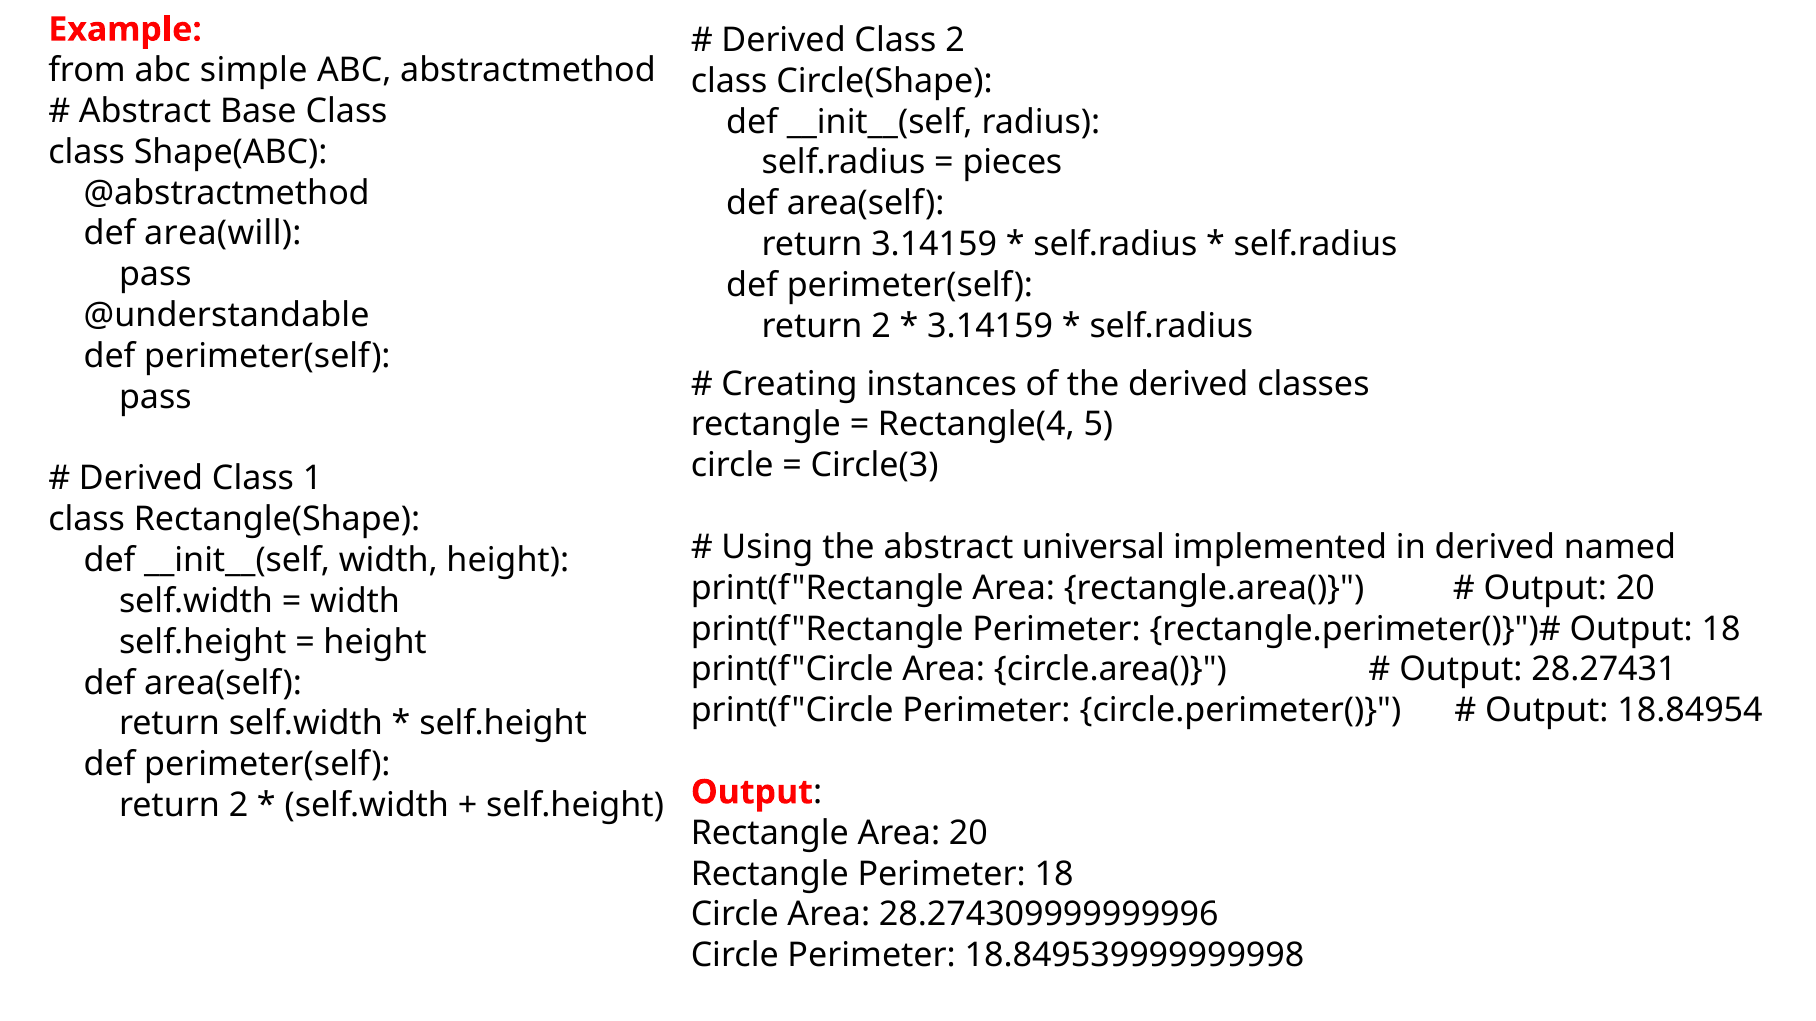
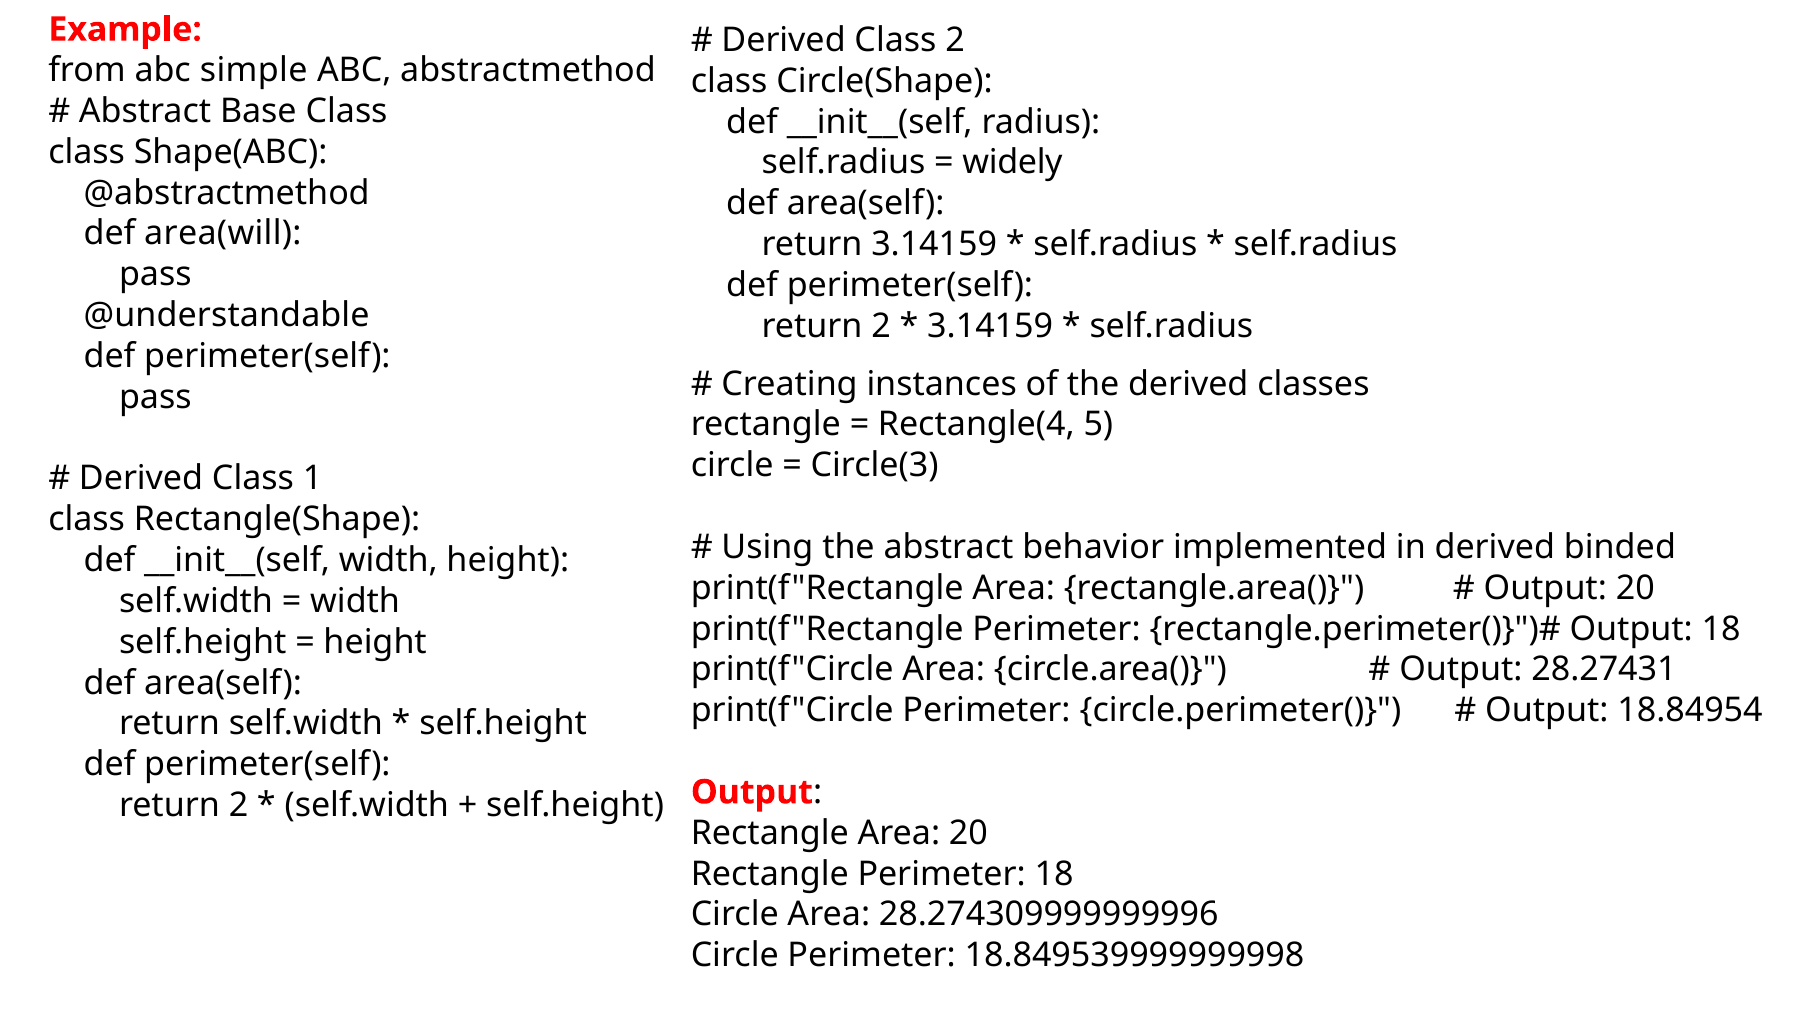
pieces: pieces -> widely
universal: universal -> behavior
named: named -> binded
